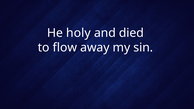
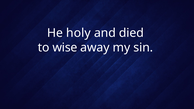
flow: flow -> wise
